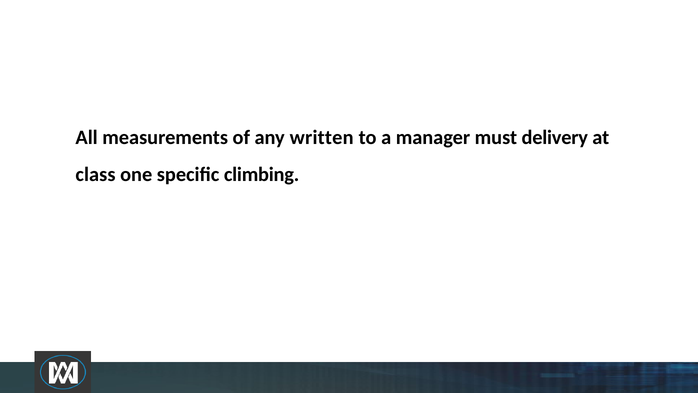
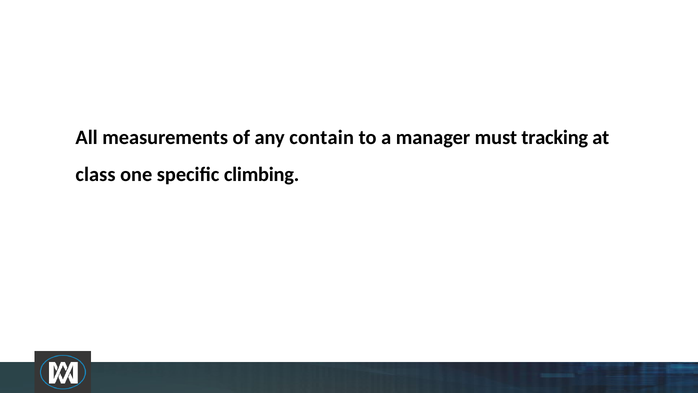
written: written -> contain
delivery: delivery -> tracking
